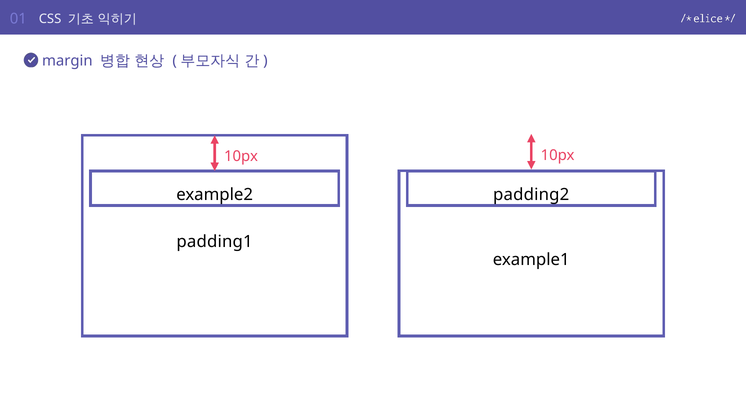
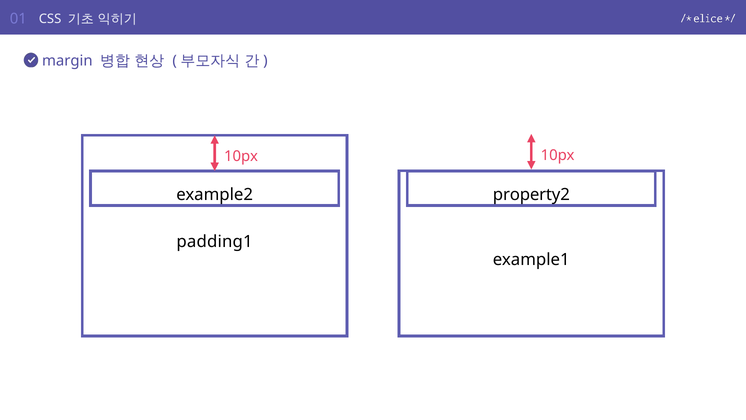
padding2: padding2 -> property2
